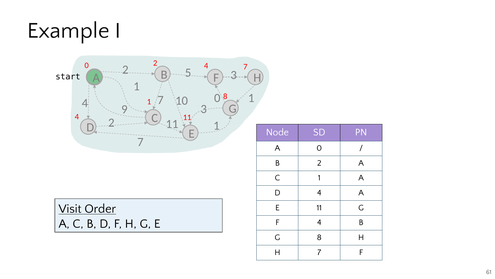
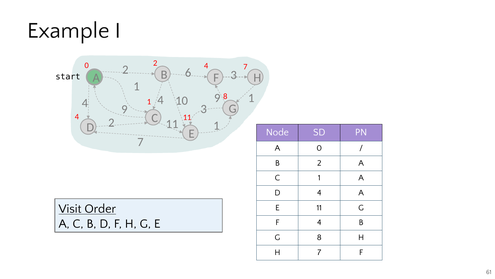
5: 5 -> 6
10 0: 0 -> 9
7 at (161, 100): 7 -> 4
